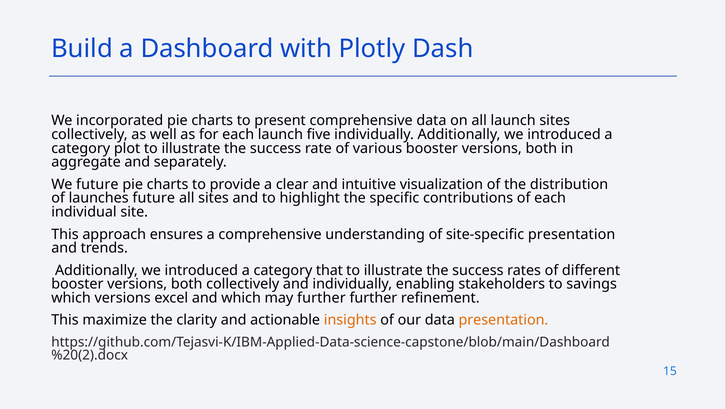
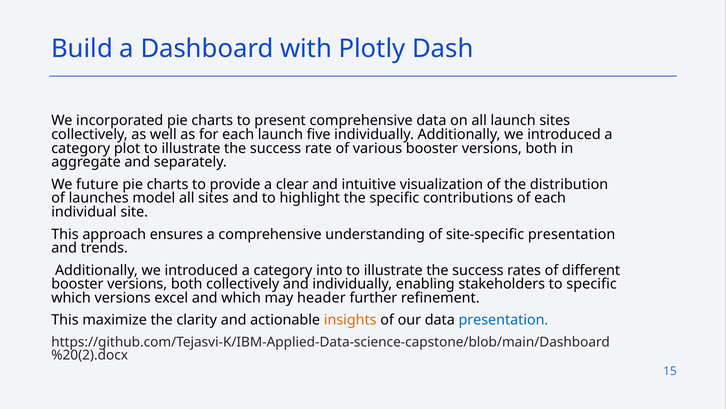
launches future: future -> model
that: that -> into
to savings: savings -> specific
may further: further -> header
presentation at (503, 320) colour: orange -> blue
